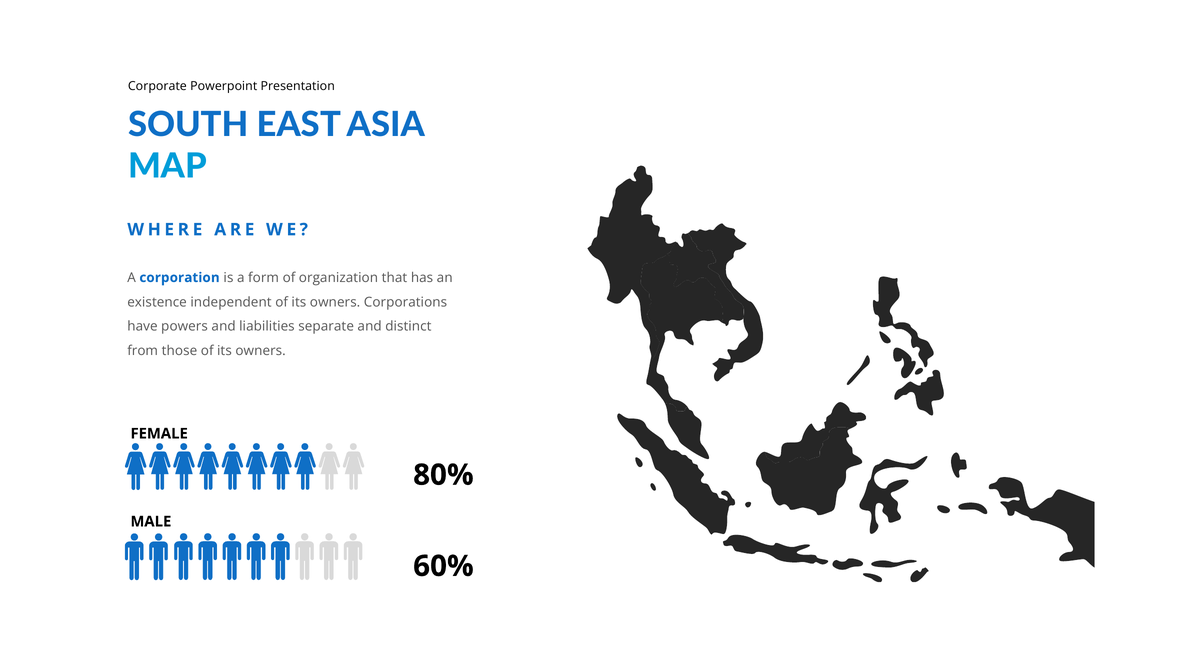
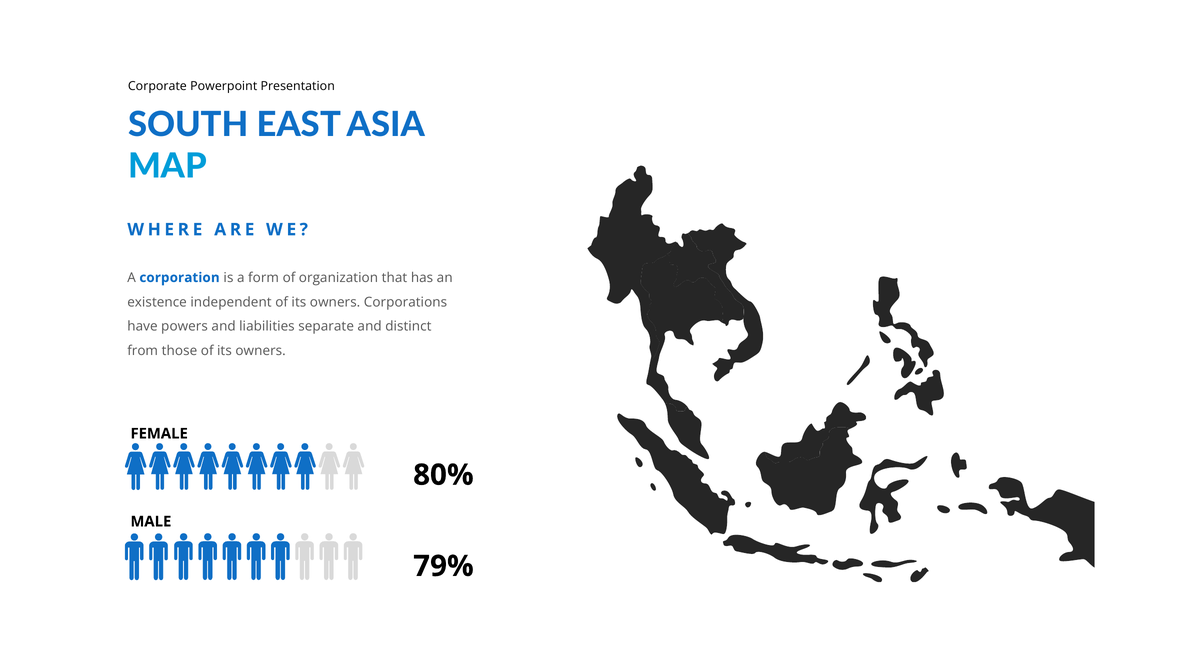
60%: 60% -> 79%
